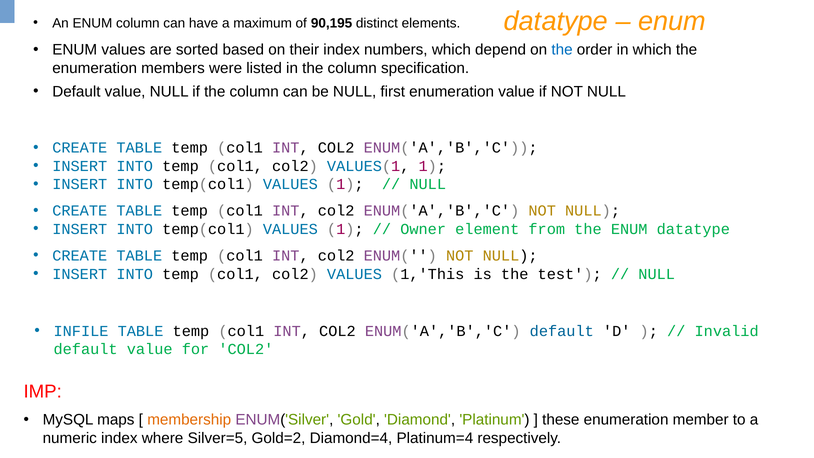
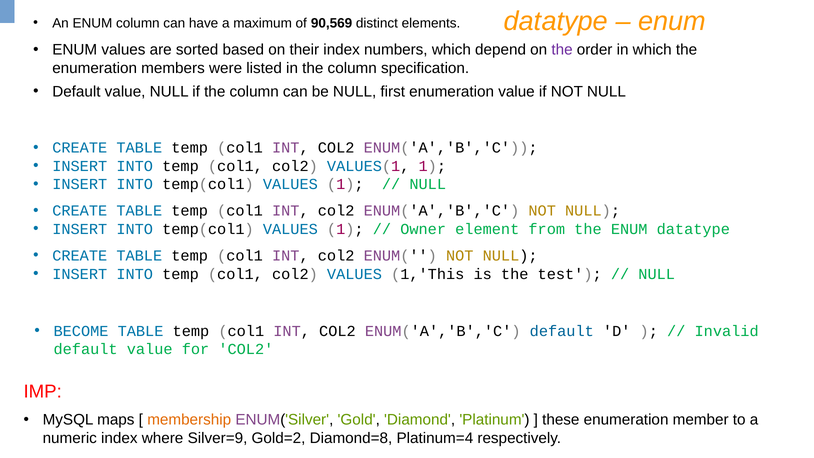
90,195: 90,195 -> 90,569
the at (562, 50) colour: blue -> purple
INFILE: INFILE -> BECOME
Silver=5: Silver=5 -> Silver=9
Diamond=4: Diamond=4 -> Diamond=8
